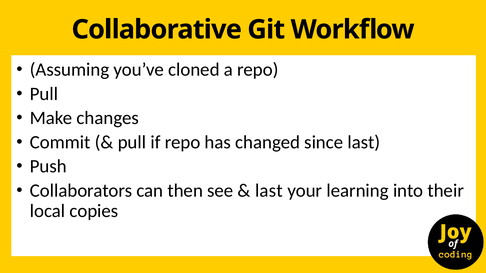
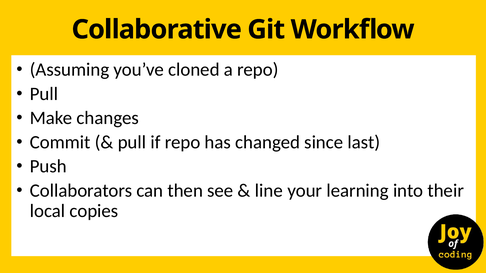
last at (269, 191): last -> line
